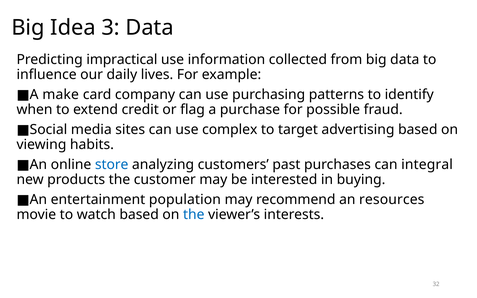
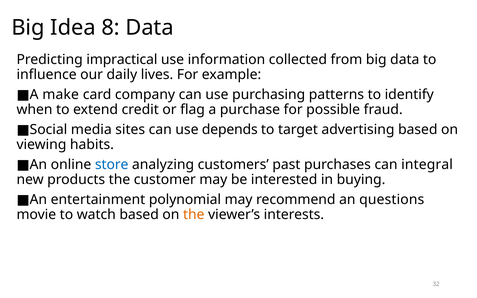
3: 3 -> 8
complex: complex -> depends
population: population -> polynomial
resources: resources -> questions
the at (194, 215) colour: blue -> orange
